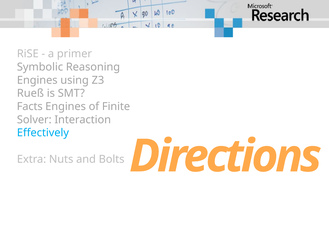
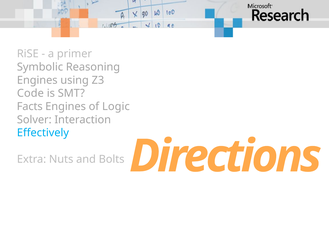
Rueß: Rueß -> Code
Finite: Finite -> Logic
